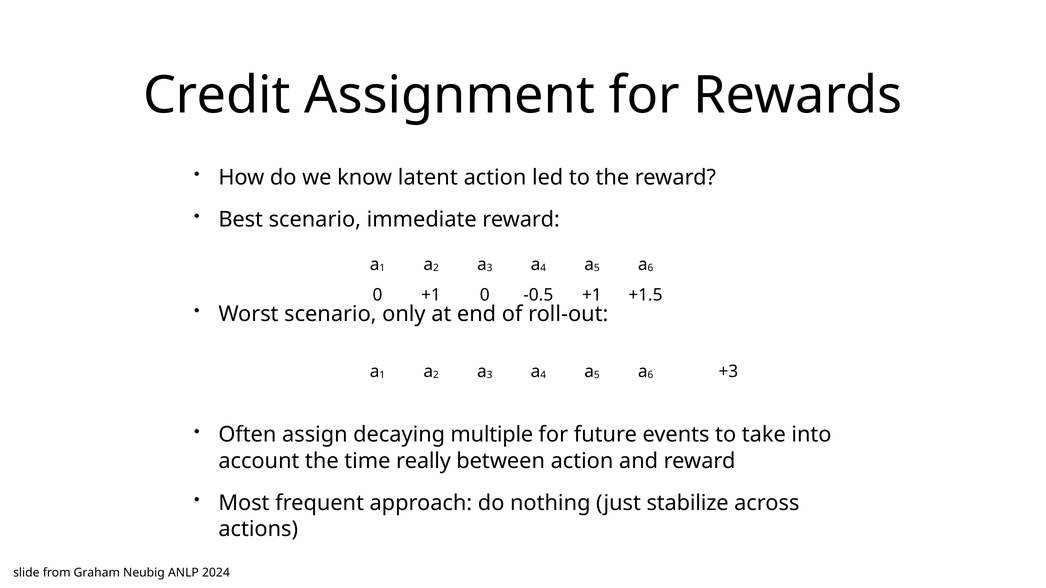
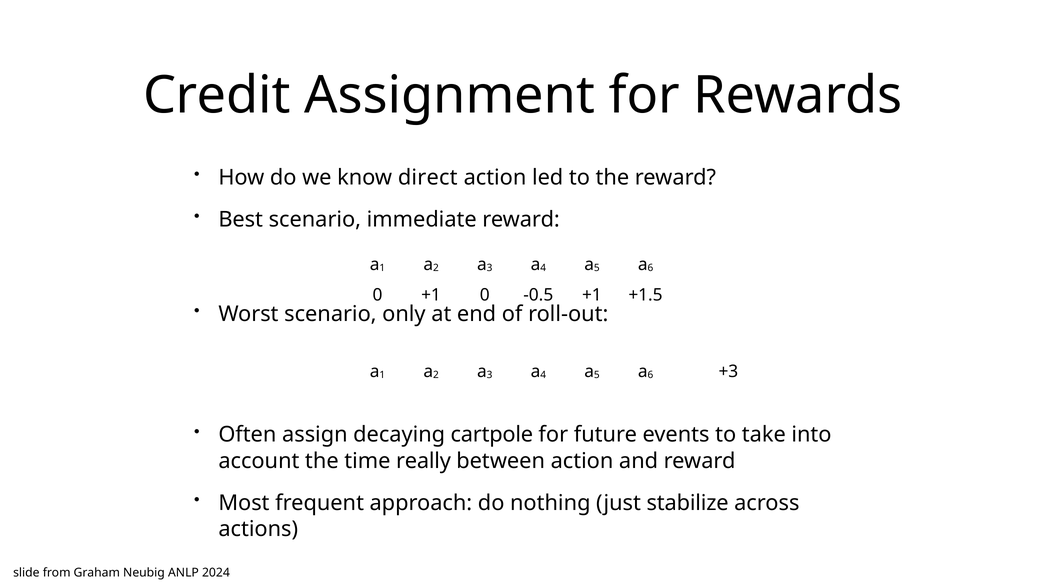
latent: latent -> direct
multiple: multiple -> cartpole
